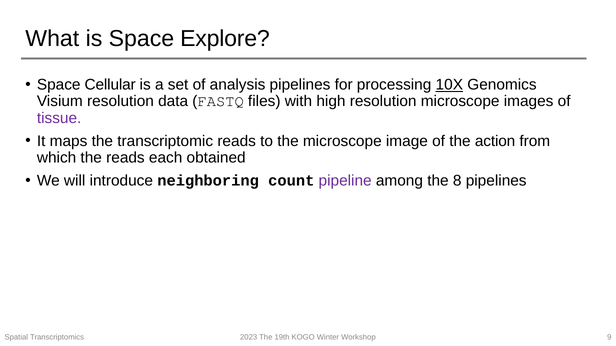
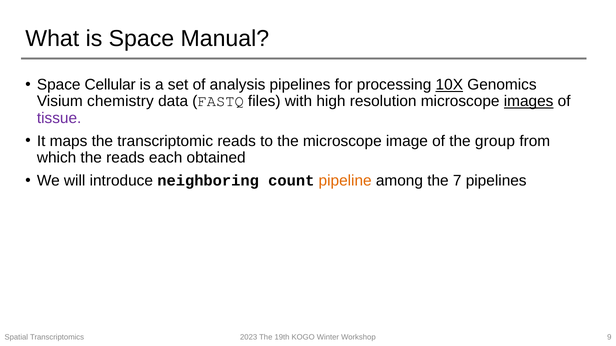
Explore: Explore -> Manual
Visium resolution: resolution -> chemistry
images underline: none -> present
action: action -> group
pipeline colour: purple -> orange
8: 8 -> 7
